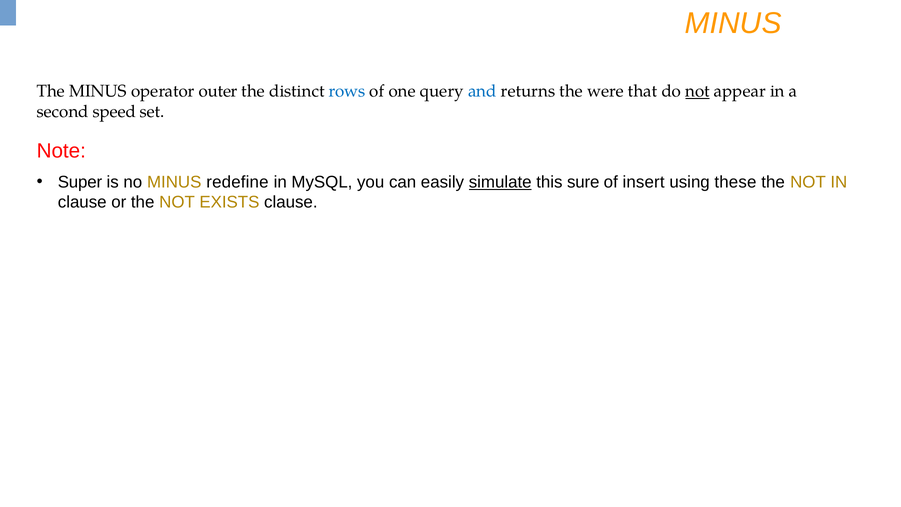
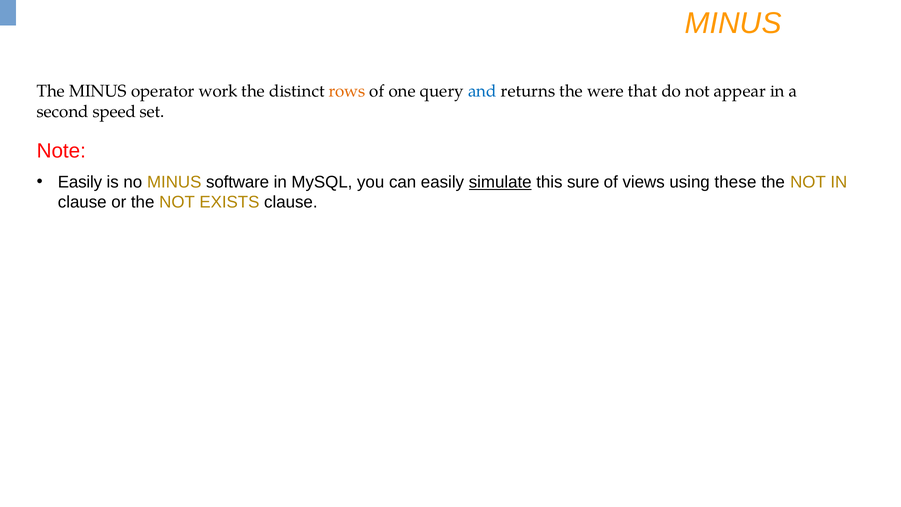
outer: outer -> work
rows colour: blue -> orange
not at (698, 91) underline: present -> none
Super at (80, 182): Super -> Easily
redefine: redefine -> software
insert: insert -> views
